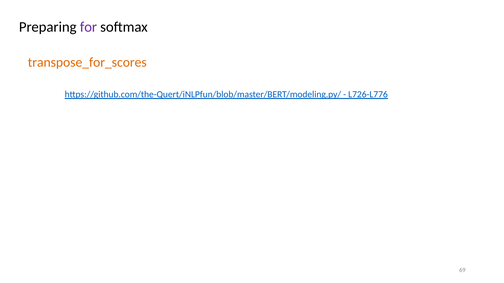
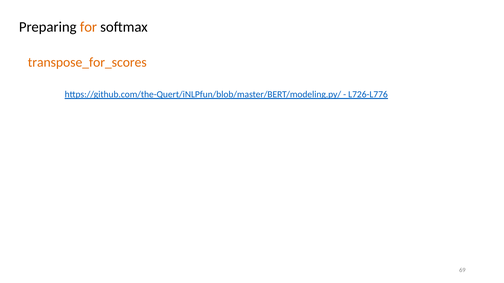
for colour: purple -> orange
